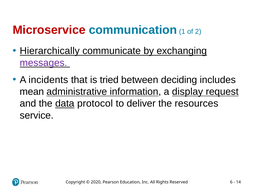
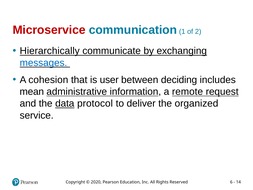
messages colour: purple -> blue
incidents: incidents -> cohesion
tried: tried -> user
display: display -> remote
resources: resources -> organized
